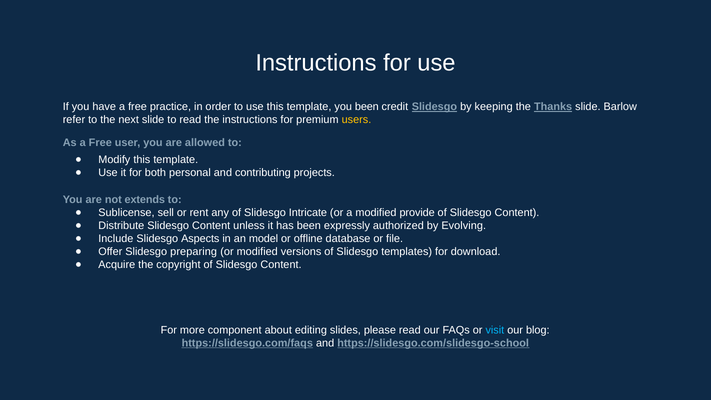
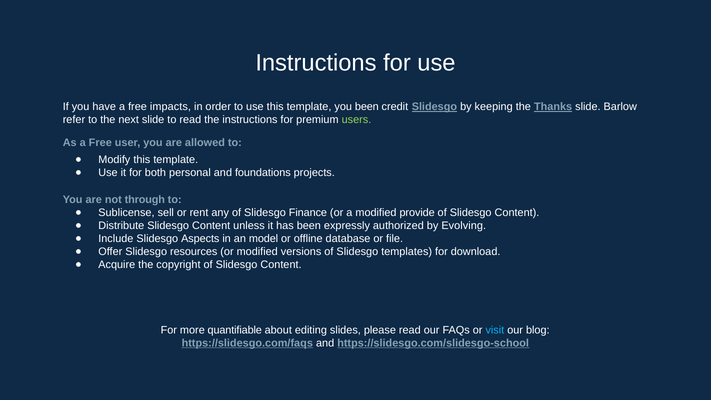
practice: practice -> impacts
users colour: yellow -> light green
contributing: contributing -> foundations
extends: extends -> through
Intricate: Intricate -> Finance
preparing: preparing -> resources
component: component -> quantifiable
